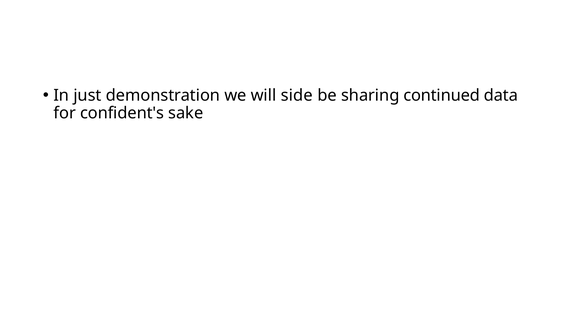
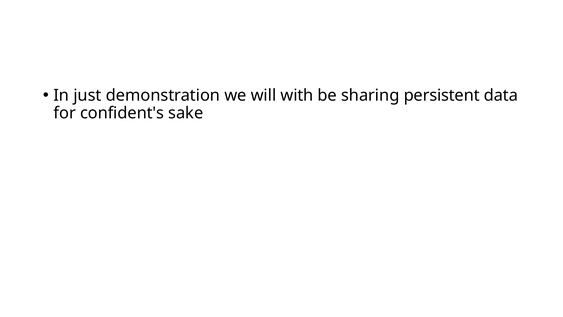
side: side -> with
continued: continued -> persistent
